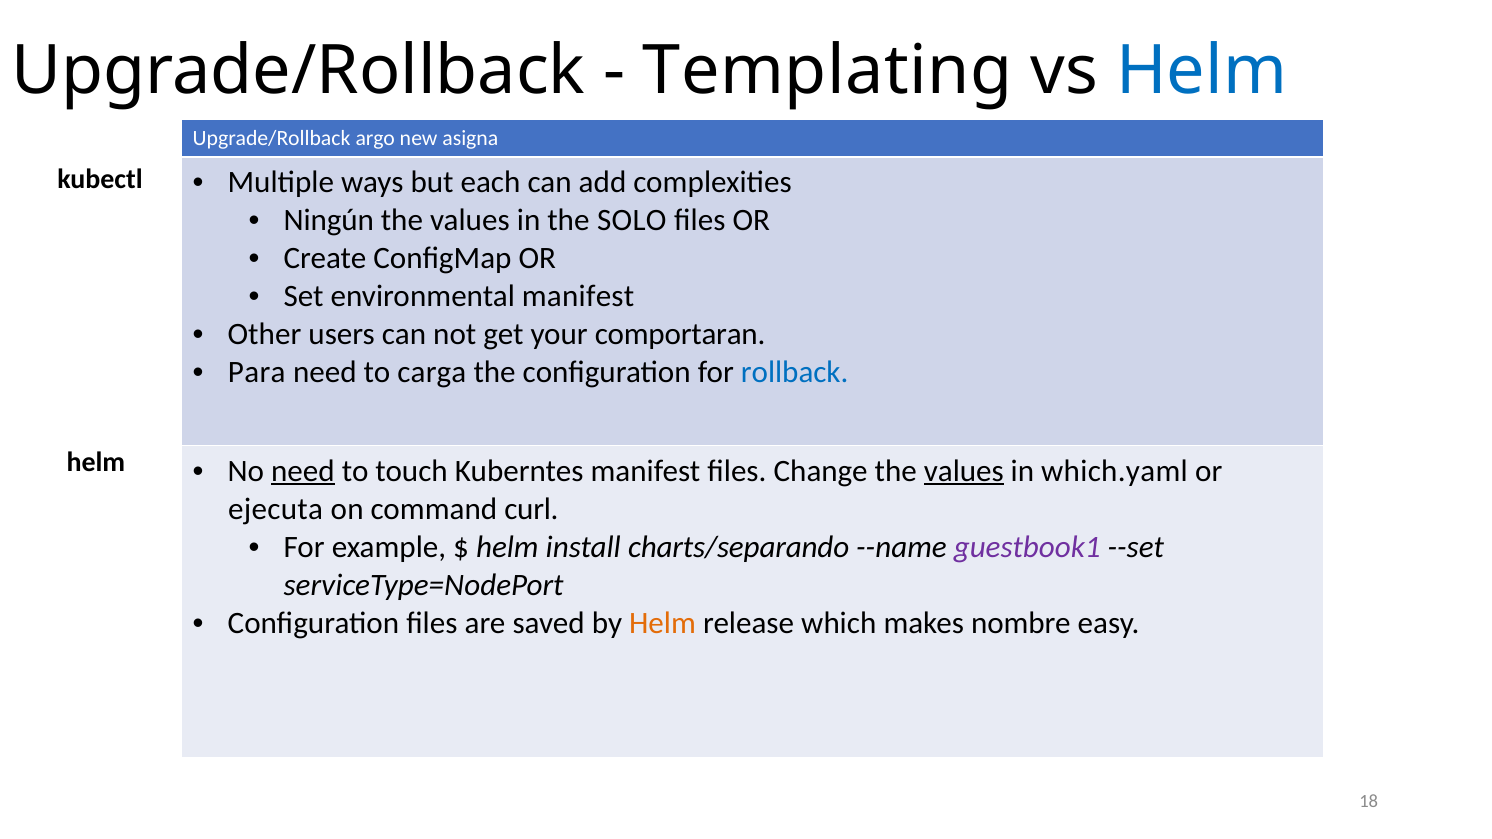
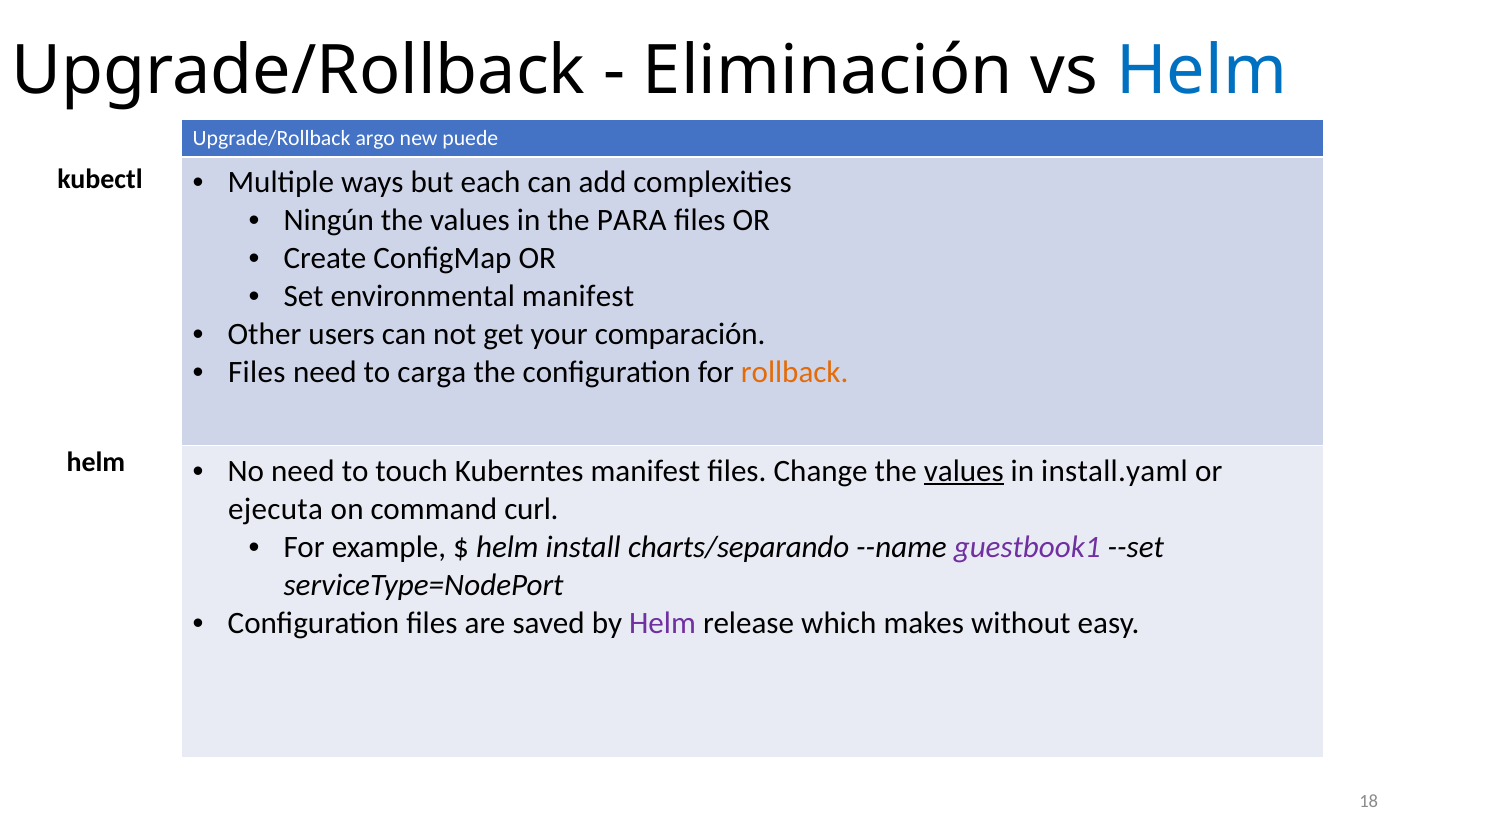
Templating: Templating -> Eliminación
asigna: asigna -> puede
SOLO: SOLO -> PARA
comportaran: comportaran -> comparación
Para at (257, 372): Para -> Files
rollback colour: blue -> orange
need at (303, 471) underline: present -> none
which.yaml: which.yaml -> install.yaml
Helm at (662, 623) colour: orange -> purple
nombre: nombre -> without
